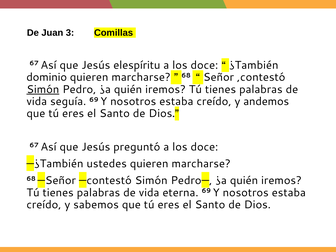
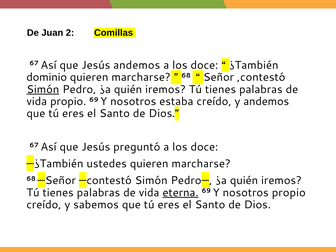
3: 3 -> 2
Jesús elespíritu: elespíritu -> andemos
vida seguía: seguía -> propio
eterna underline: none -> present
estaba at (289, 193): estaba -> propio
